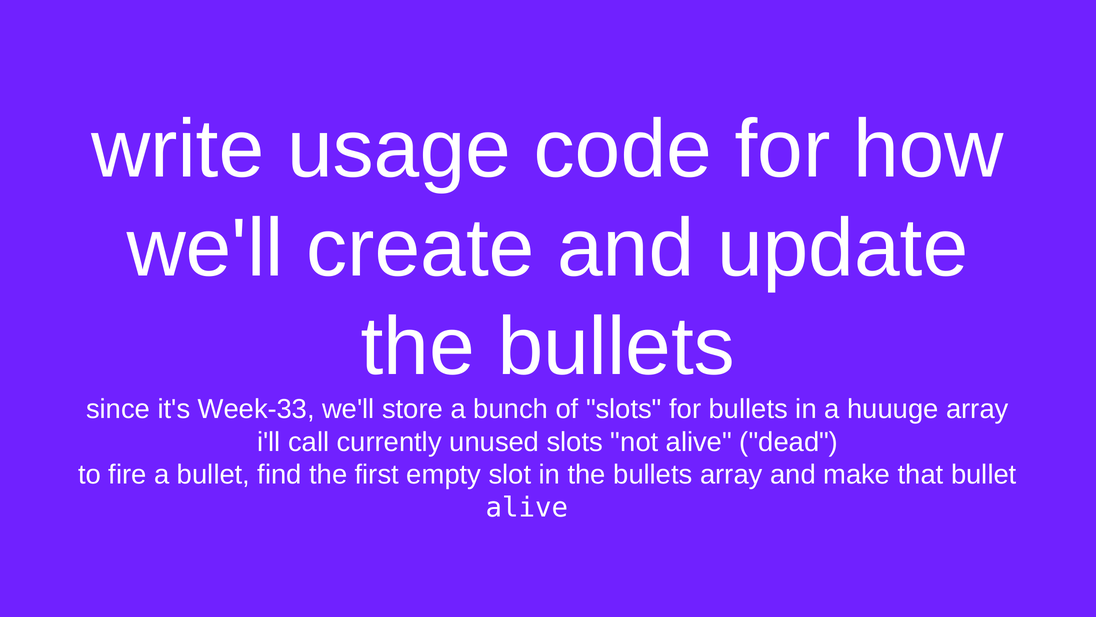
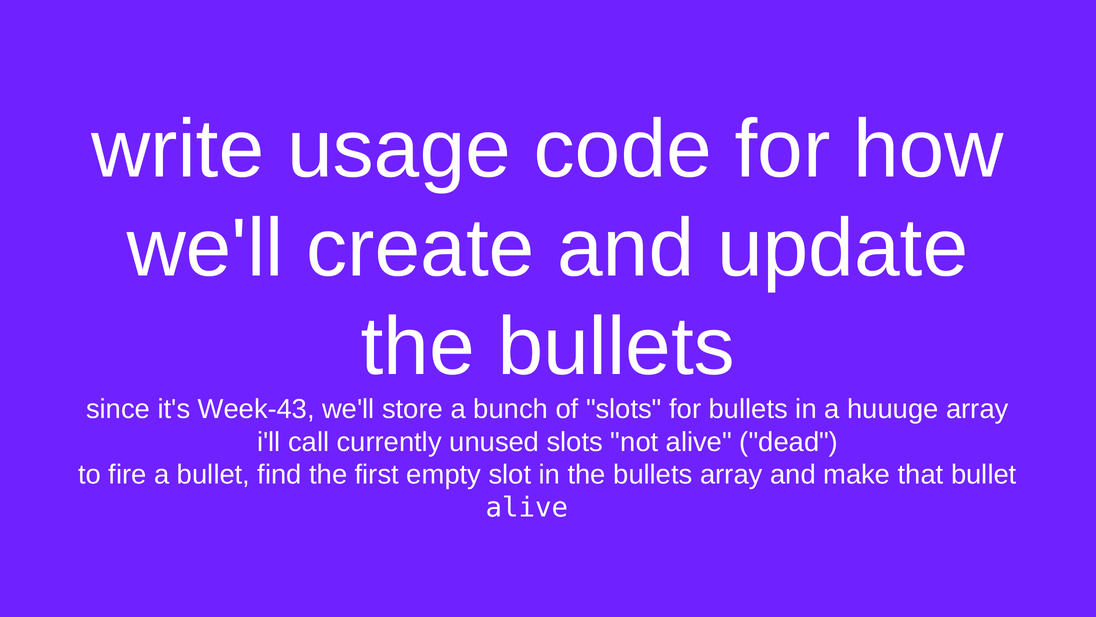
Week-33: Week-33 -> Week-43
